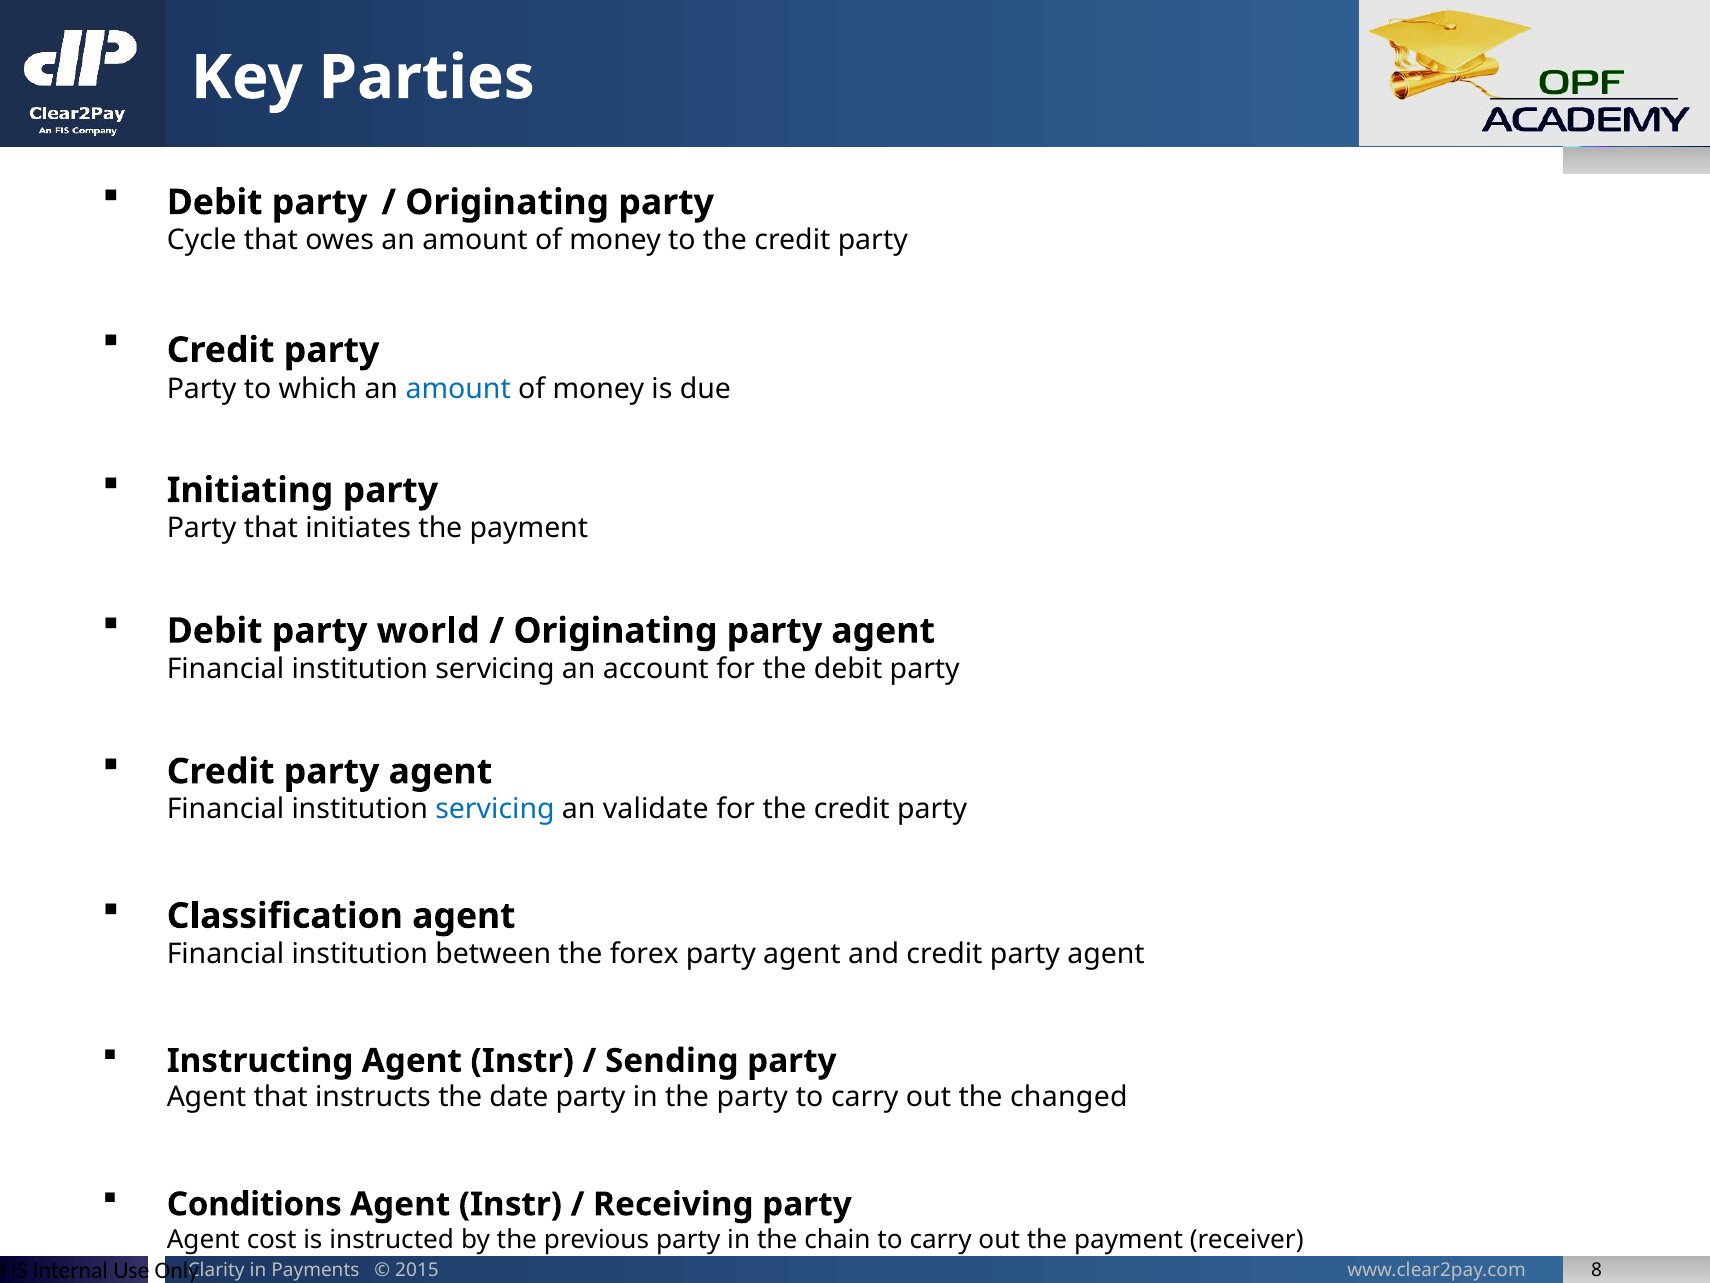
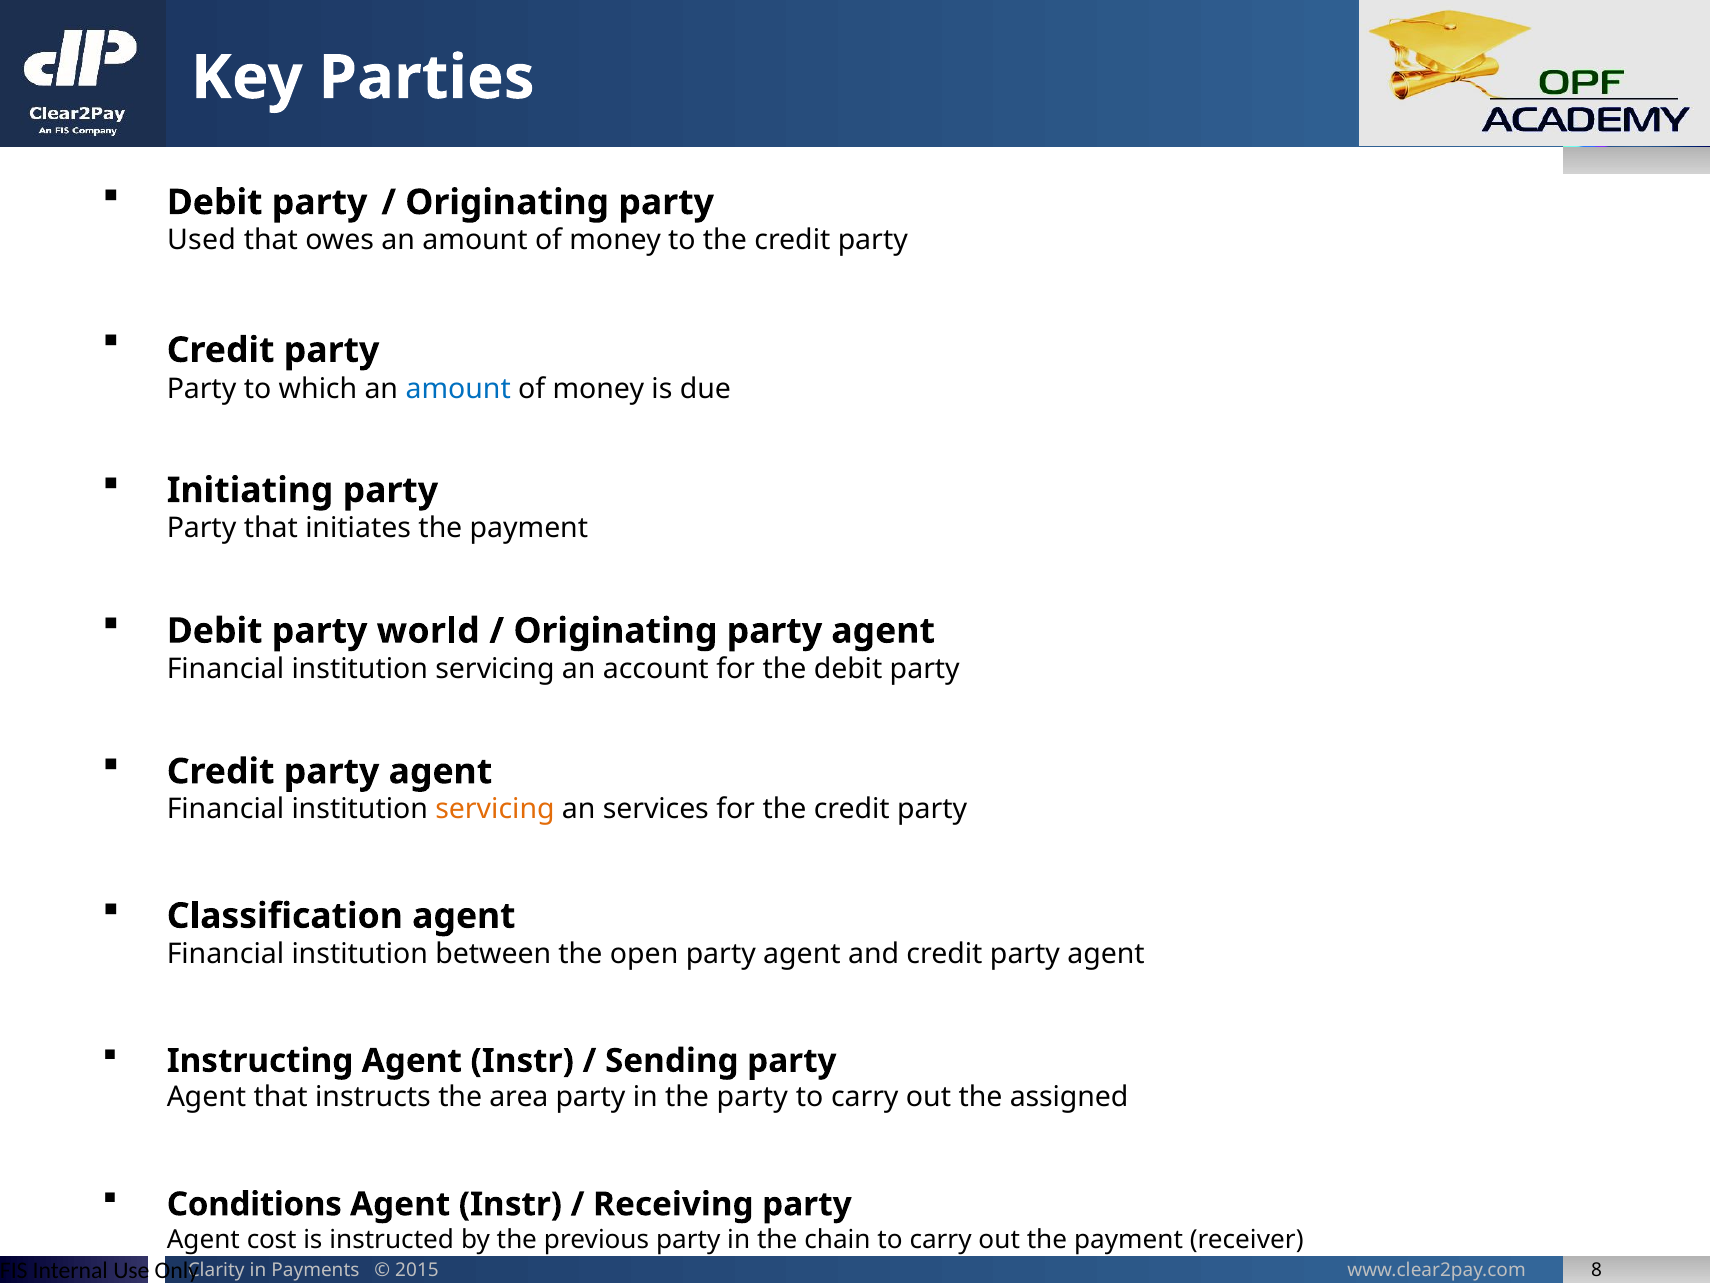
Cycle: Cycle -> Used
servicing at (495, 809) colour: blue -> orange
validate: validate -> services
forex: forex -> open
date: date -> area
changed: changed -> assigned
